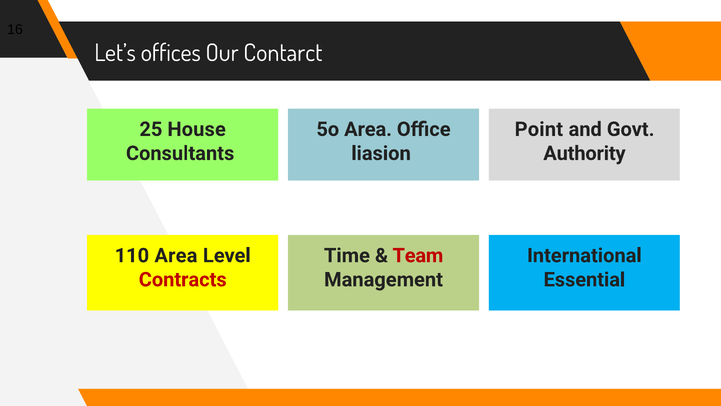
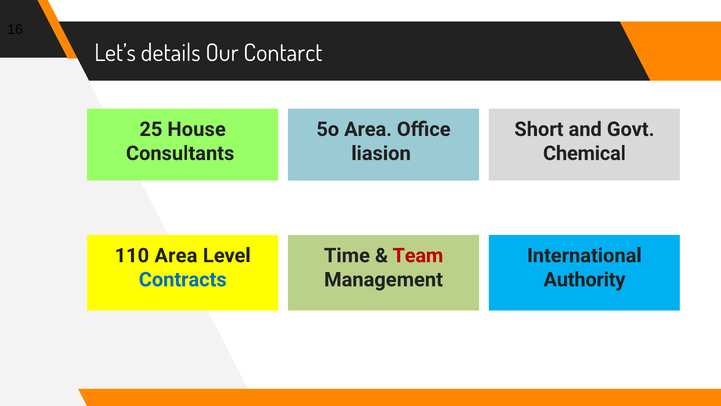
offices: offices -> details
Point: Point -> Short
Authority: Authority -> Chemical
Contracts colour: red -> blue
Essential: Essential -> Authority
